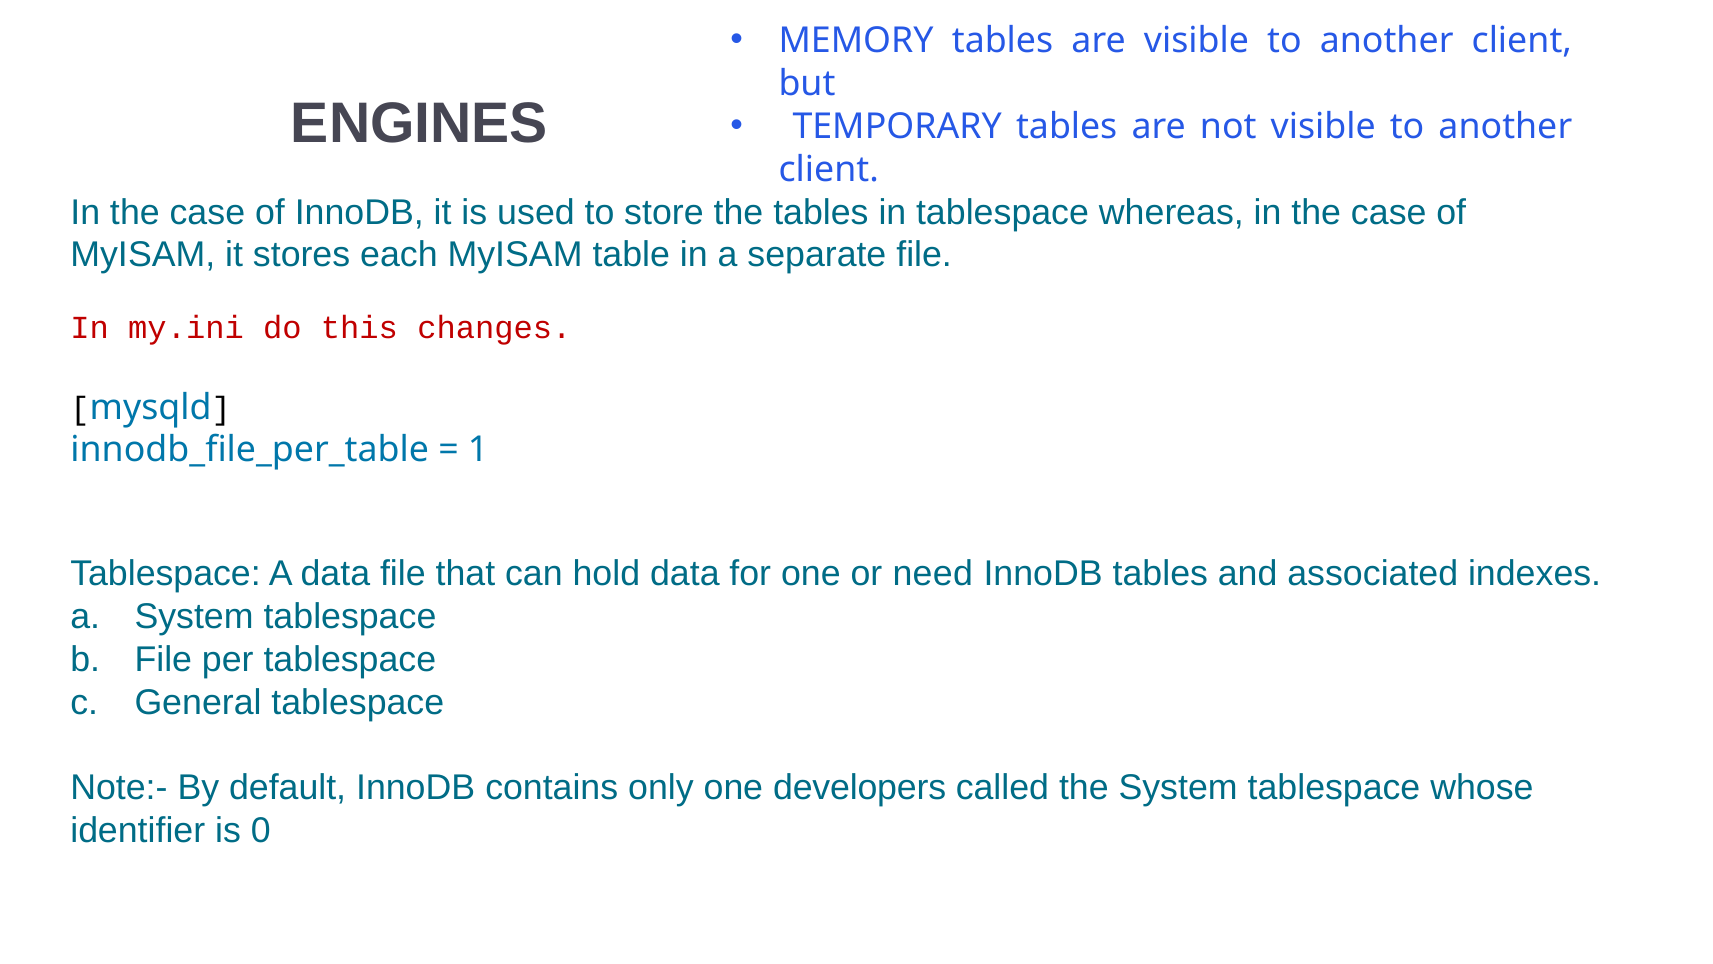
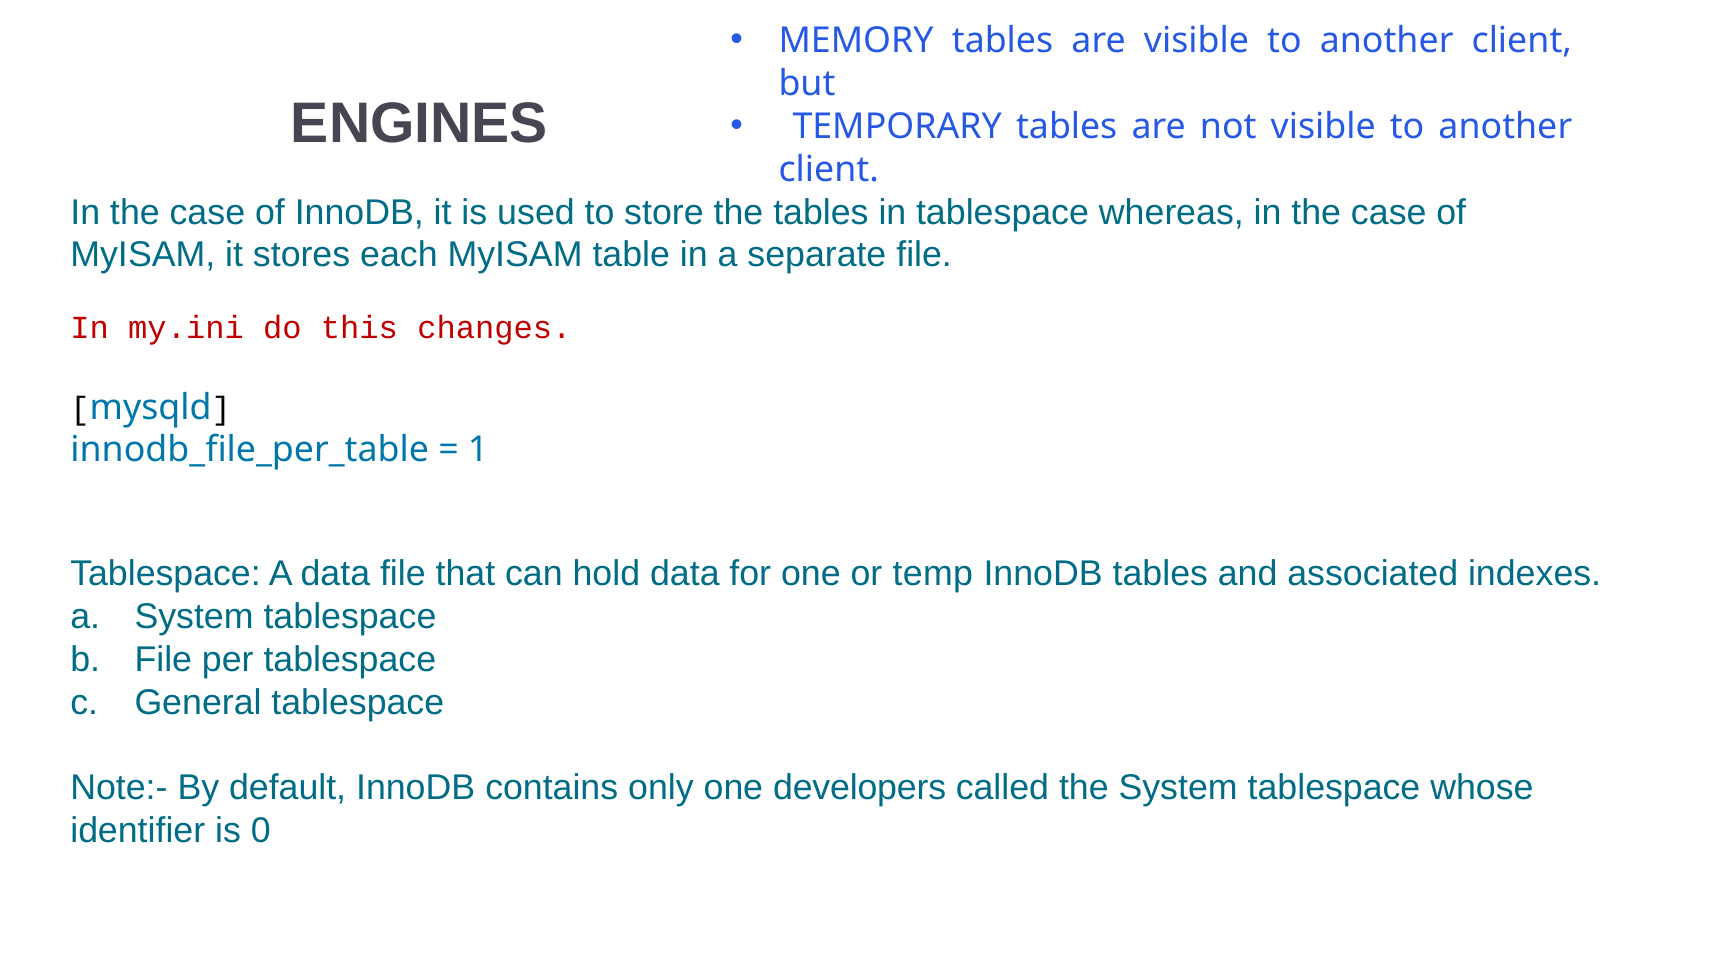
need: need -> temp
